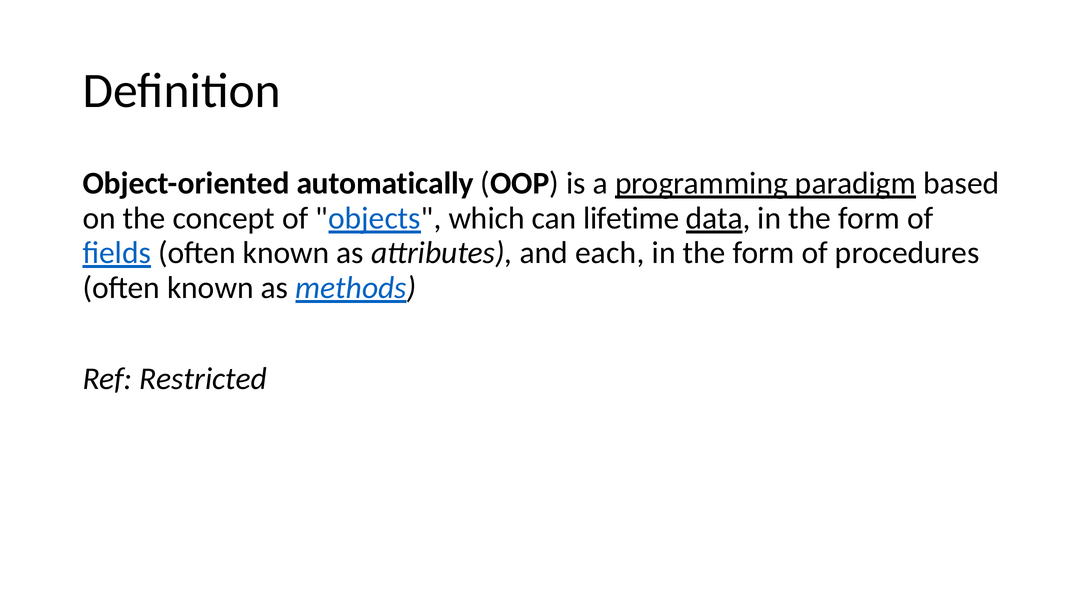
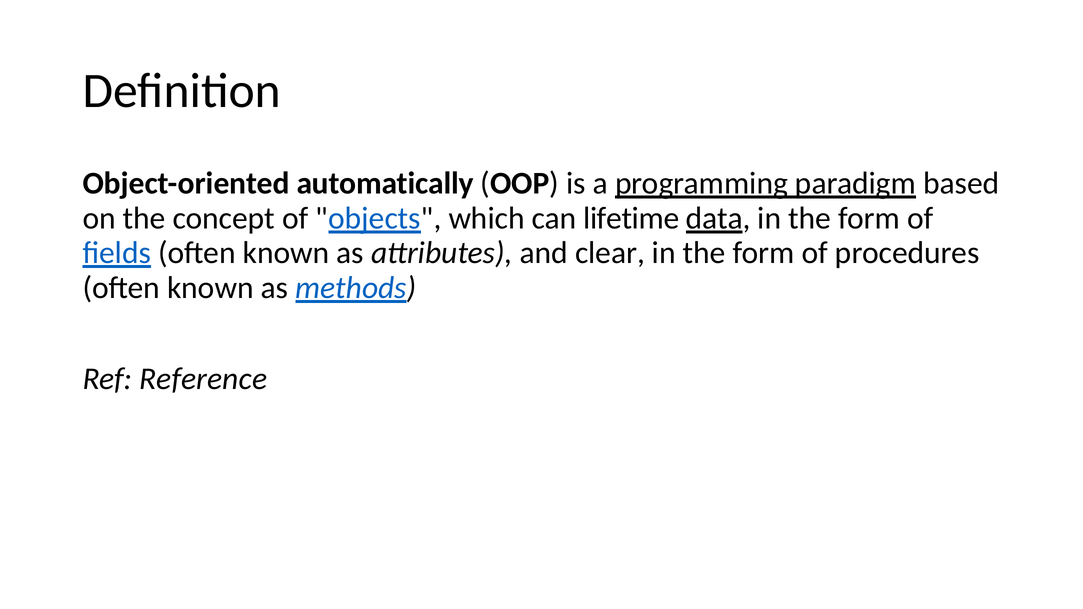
each: each -> clear
Restricted: Restricted -> Reference
